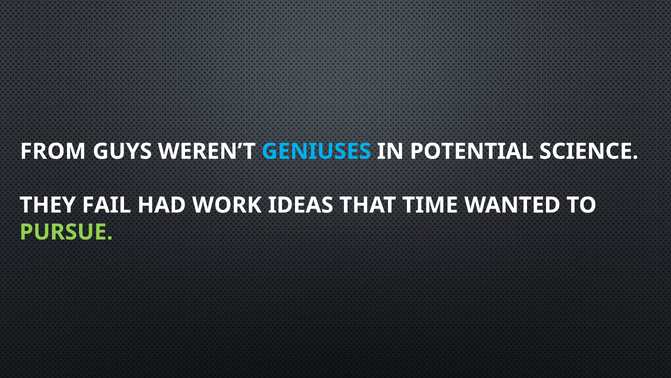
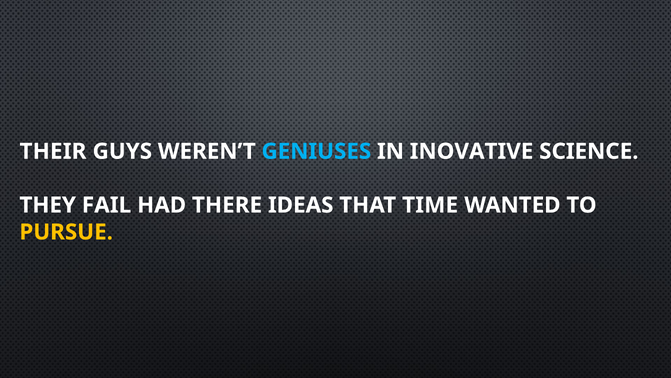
FROM: FROM -> THEIR
POTENTIAL: POTENTIAL -> INOVATIVE
WORK: WORK -> THERE
PURSUE colour: light green -> yellow
